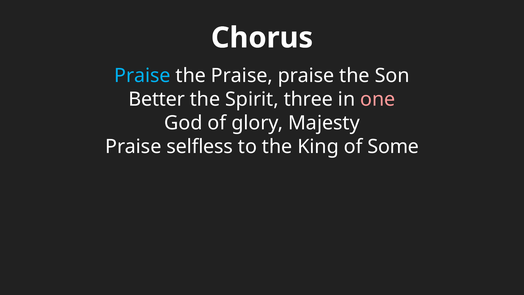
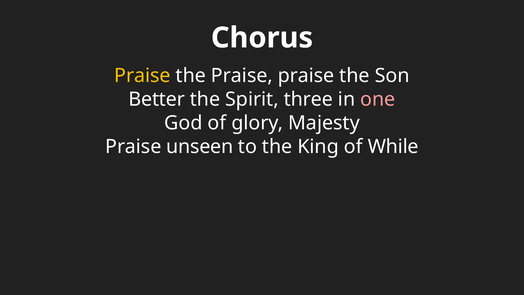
Praise at (142, 76) colour: light blue -> yellow
selfless: selfless -> unseen
Some: Some -> While
